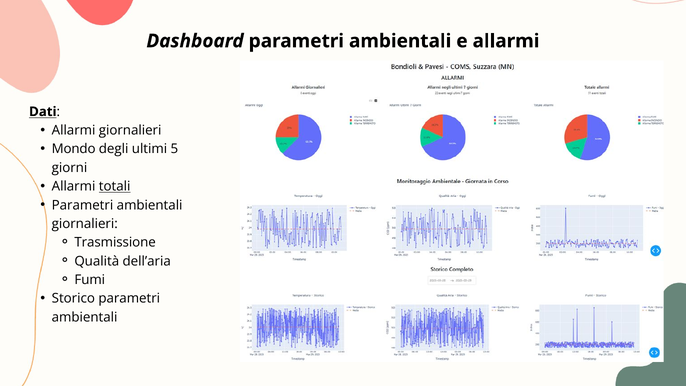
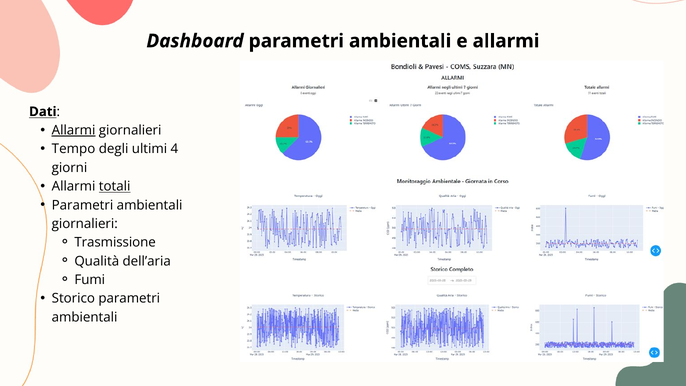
Allarmi at (74, 130) underline: none -> present
Mondo: Mondo -> Tempo
5: 5 -> 4
